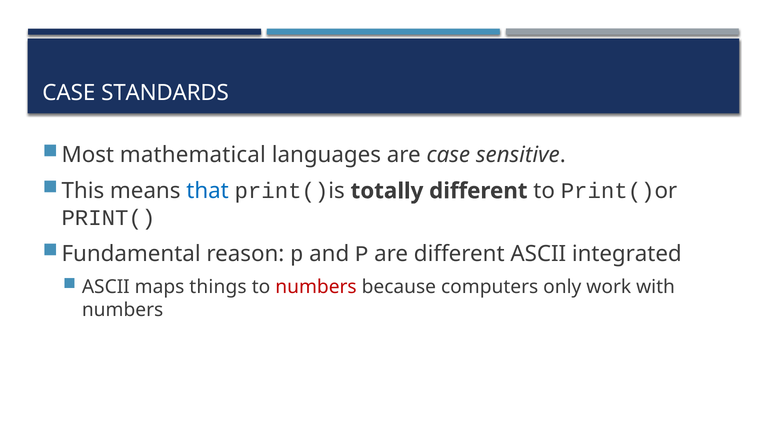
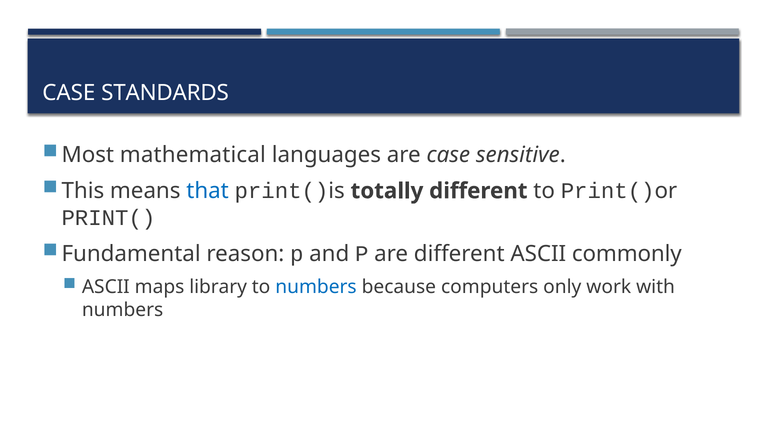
integrated: integrated -> commonly
things: things -> library
numbers at (316, 287) colour: red -> blue
